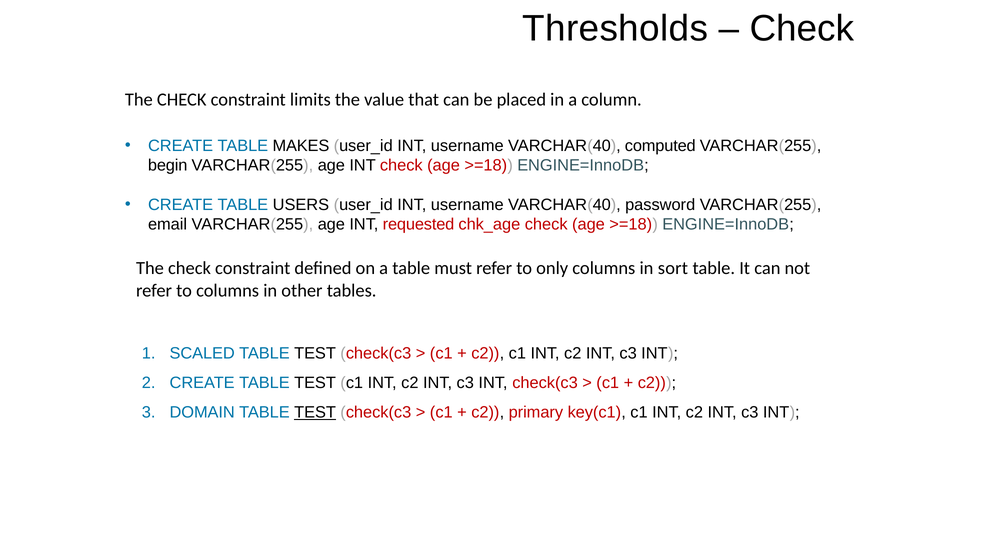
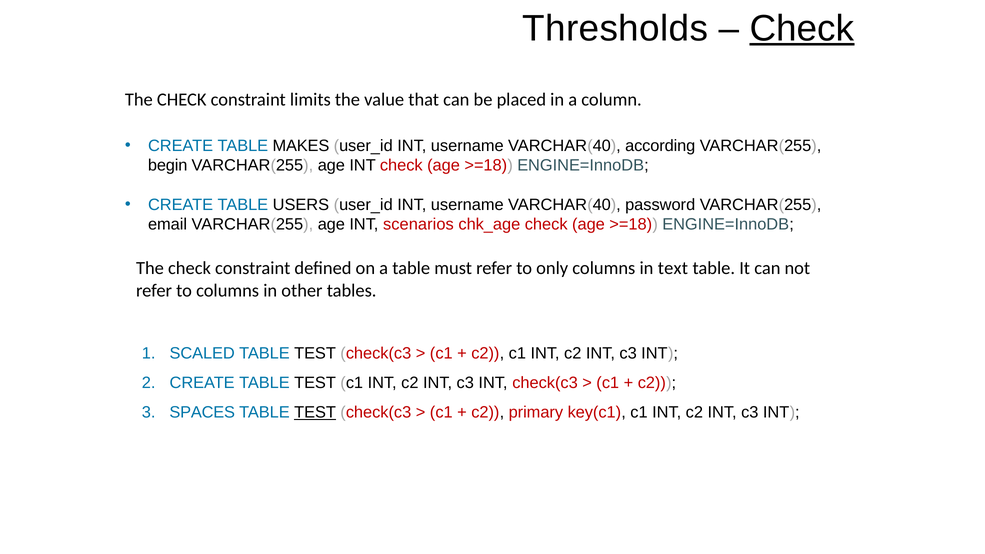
Check at (802, 28) underline: none -> present
computed: computed -> according
requested: requested -> scenarios
sort: sort -> text
DOMAIN: DOMAIN -> SPACES
